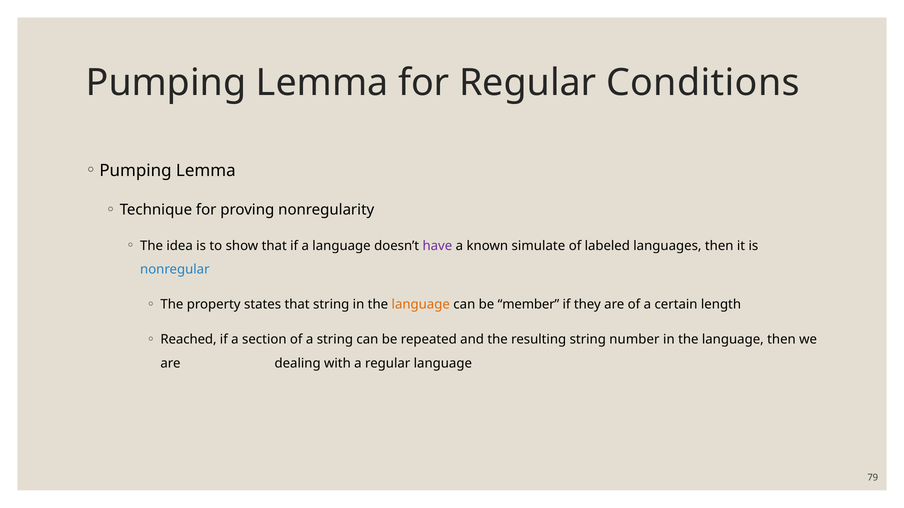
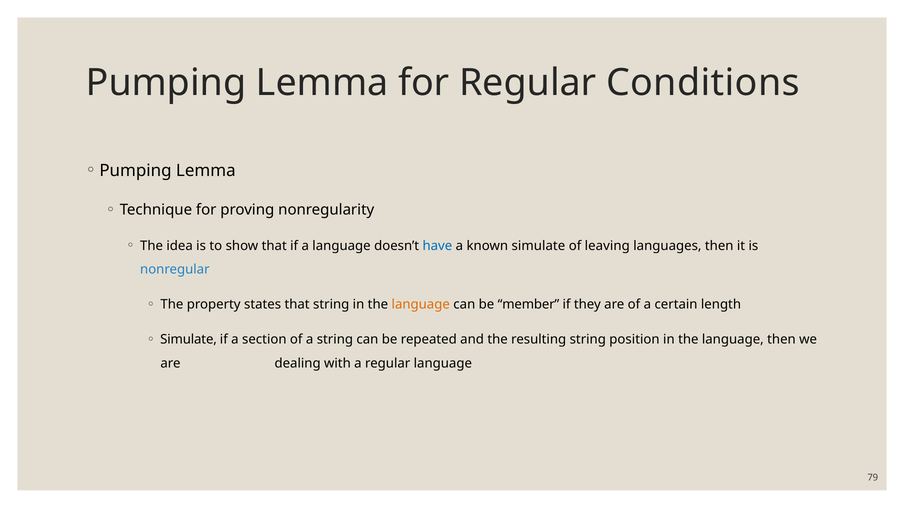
have colour: purple -> blue
labeled: labeled -> leaving
Reached at (189, 340): Reached -> Simulate
number: number -> position
